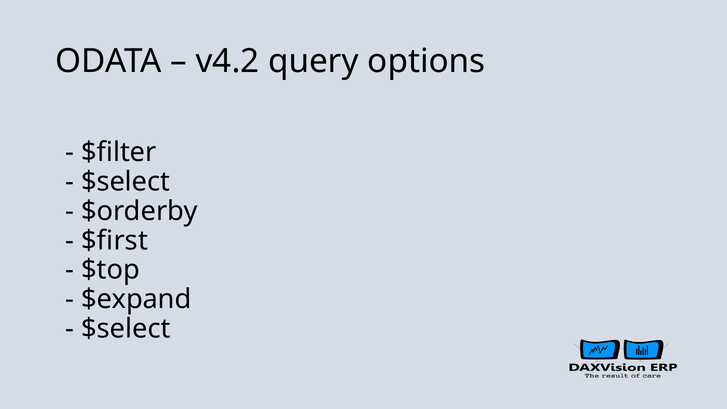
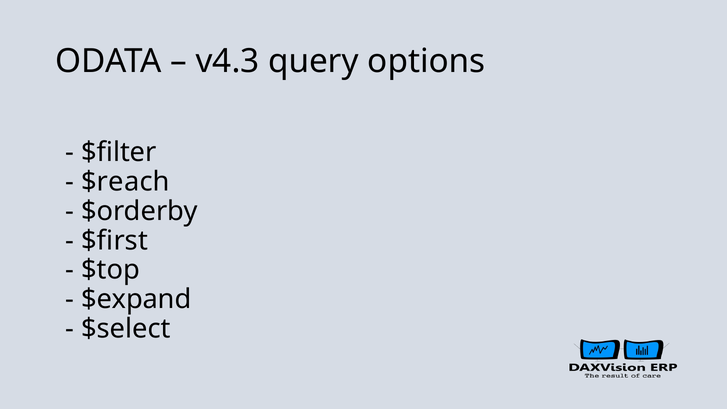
v4.2: v4.2 -> v4.3
$select at (126, 182): $select -> $reach
